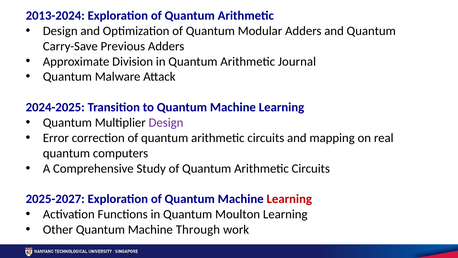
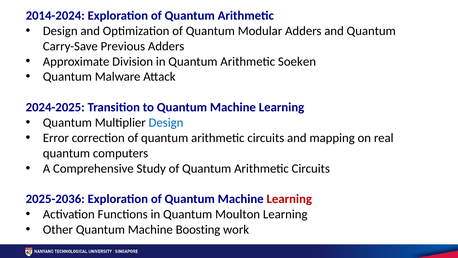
2013-2024: 2013-2024 -> 2014-2024
Journal: Journal -> Soeken
Design at (166, 122) colour: purple -> blue
2025-2027: 2025-2027 -> 2025-2036
Through: Through -> Boosting
